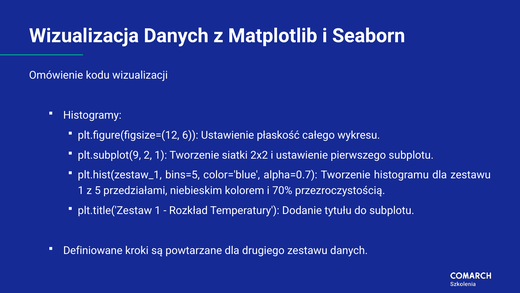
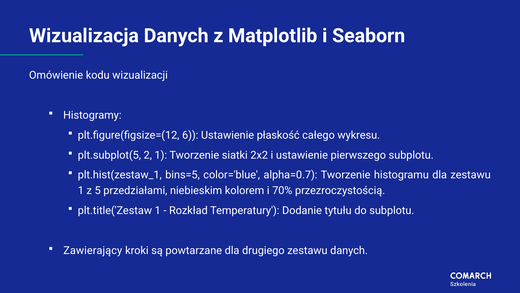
plt.subplot(9: plt.subplot(9 -> plt.subplot(5
Definiowane: Definiowane -> Zawierający
